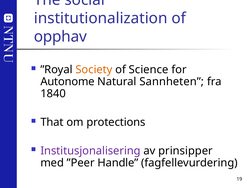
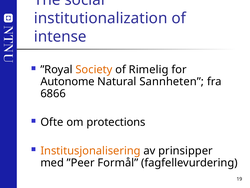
opphav: opphav -> intense
Science: Science -> Rimelig
1840: 1840 -> 6866
That: That -> Ofte
Institusjonalisering colour: purple -> orange
Handle: Handle -> Formål
